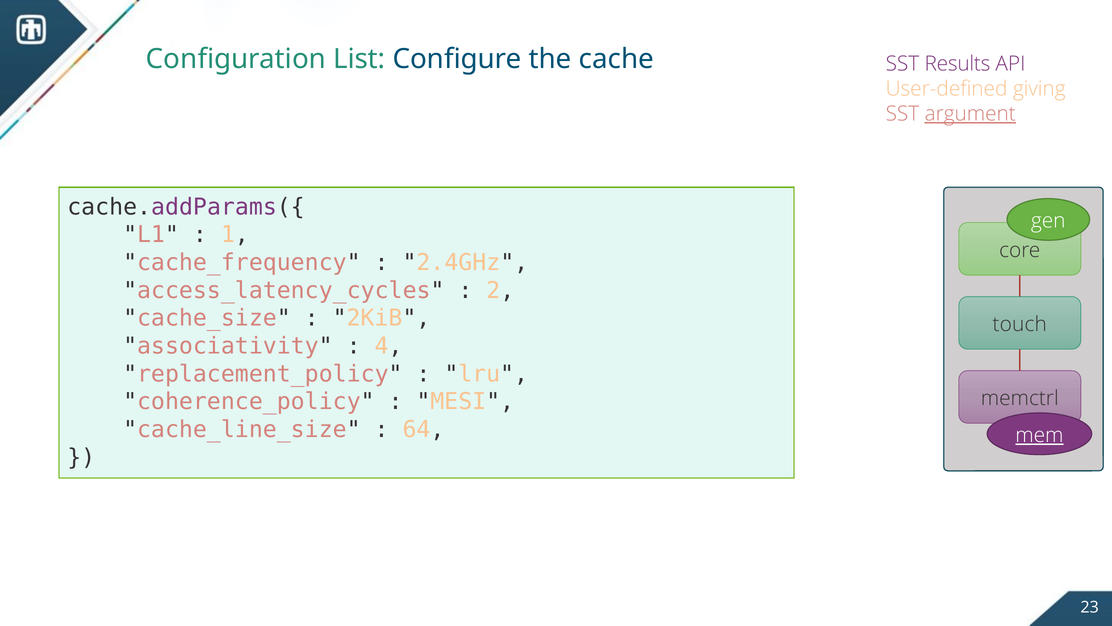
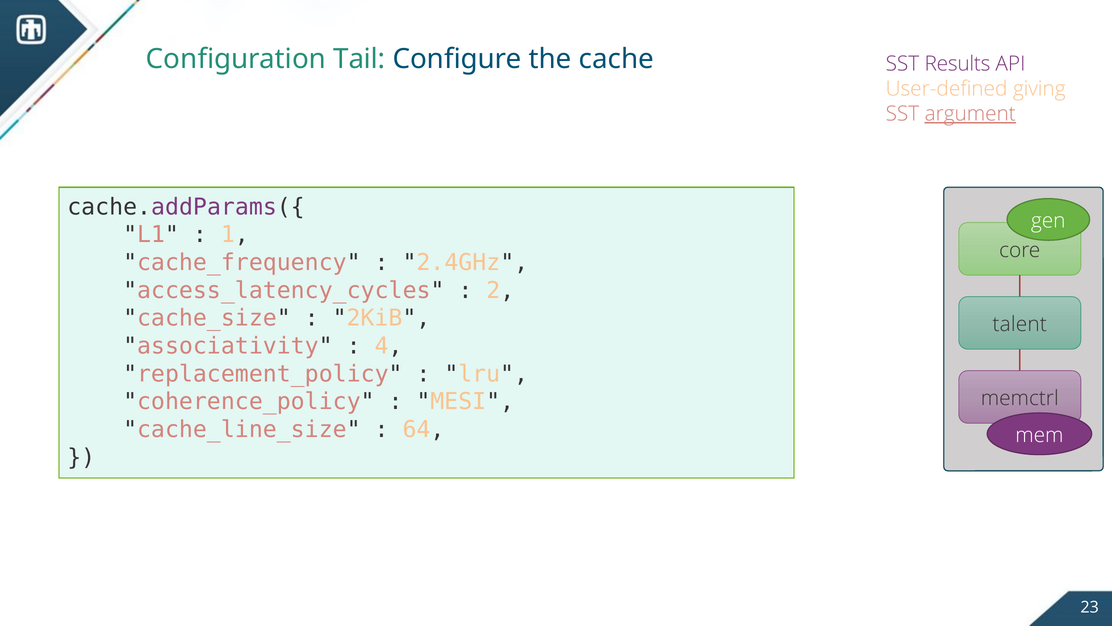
List: List -> Tail
touch: touch -> talent
mem underline: present -> none
